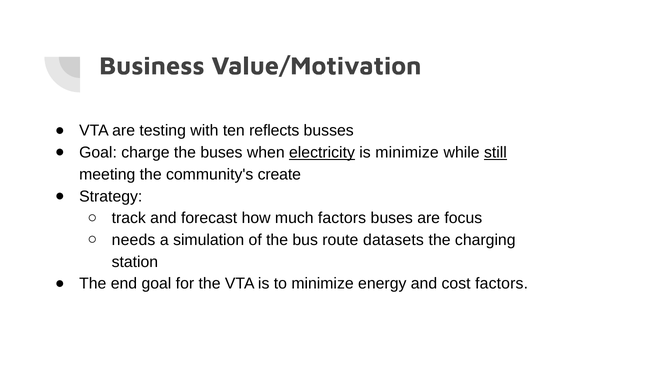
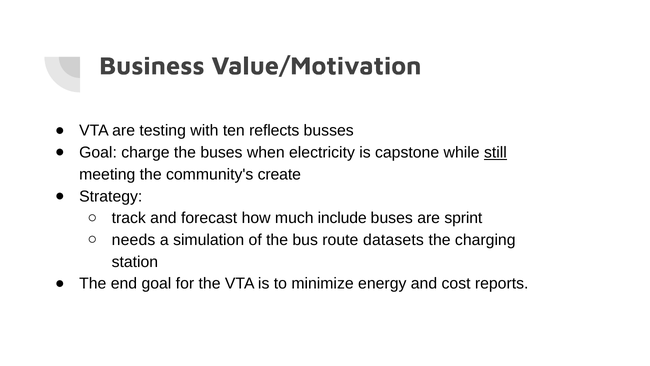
electricity underline: present -> none
is minimize: minimize -> capstone
much factors: factors -> include
focus: focus -> sprint
cost factors: factors -> reports
